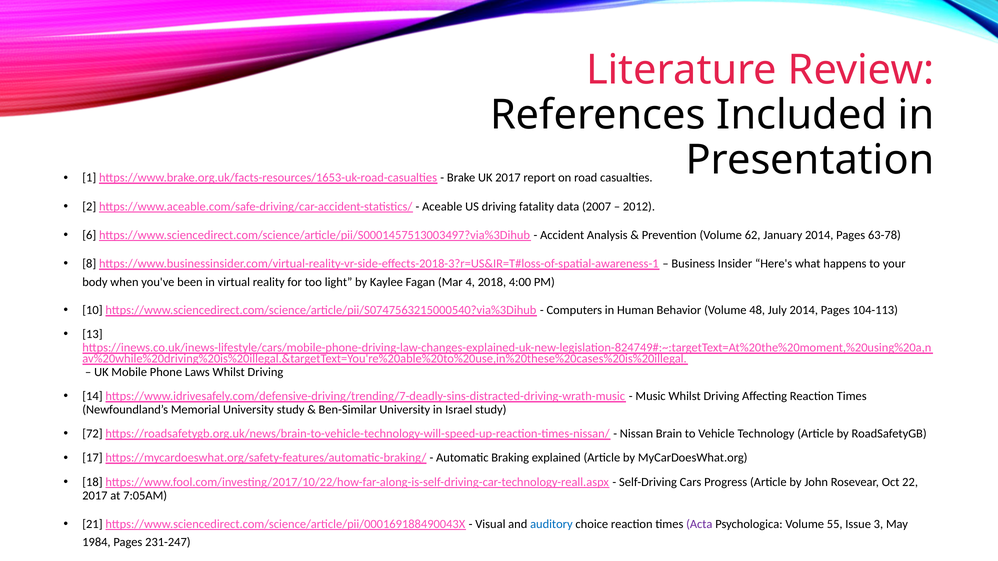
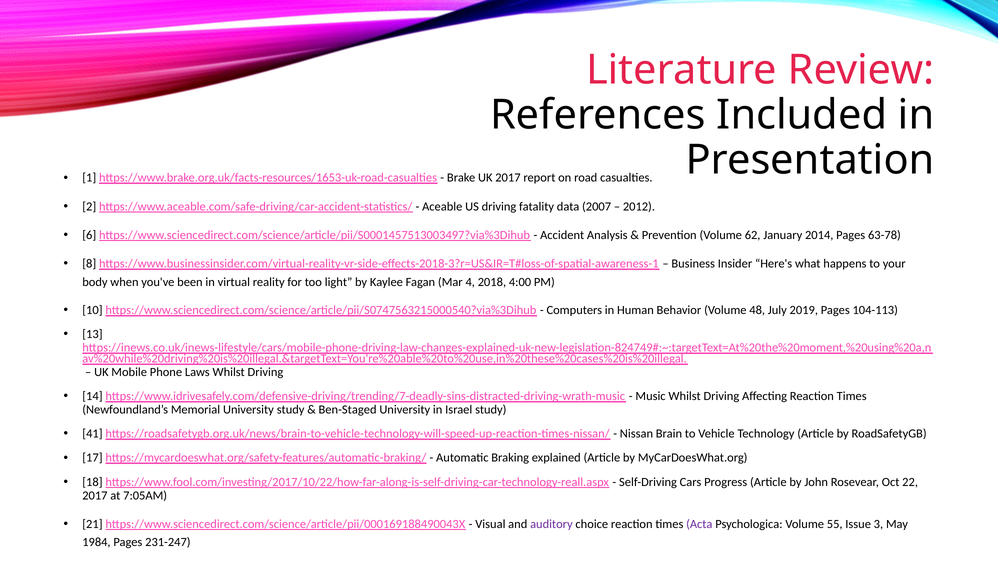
July 2014: 2014 -> 2019
Ben-Similar: Ben-Similar -> Ben-Staged
72: 72 -> 41
auditory colour: blue -> purple
